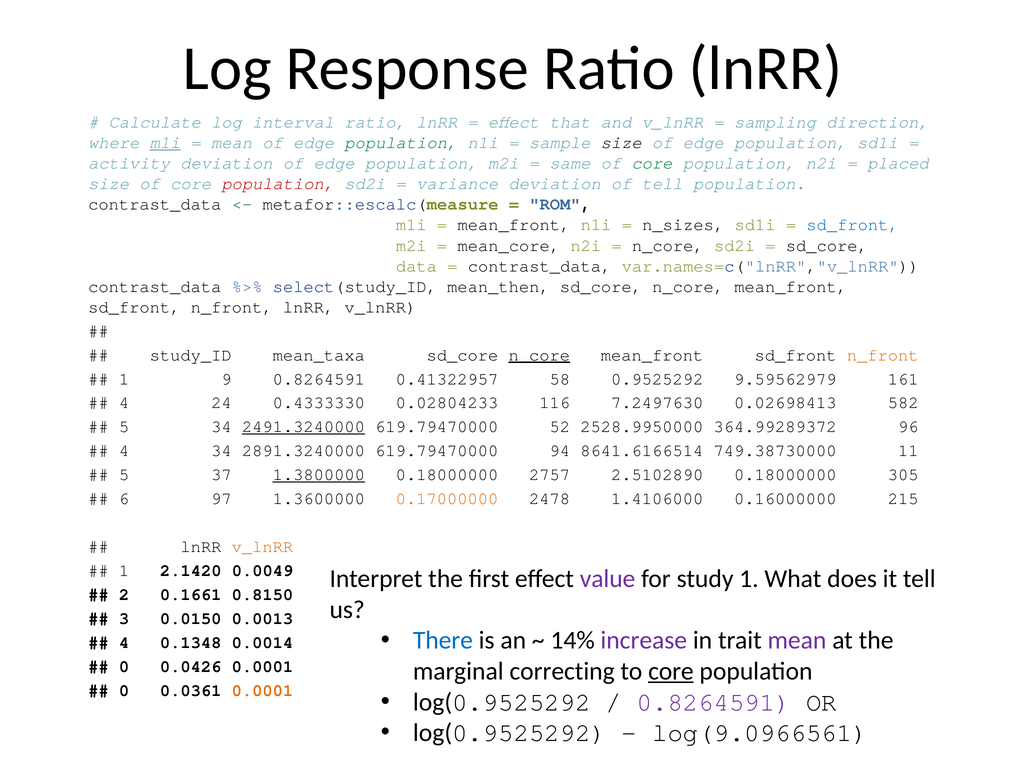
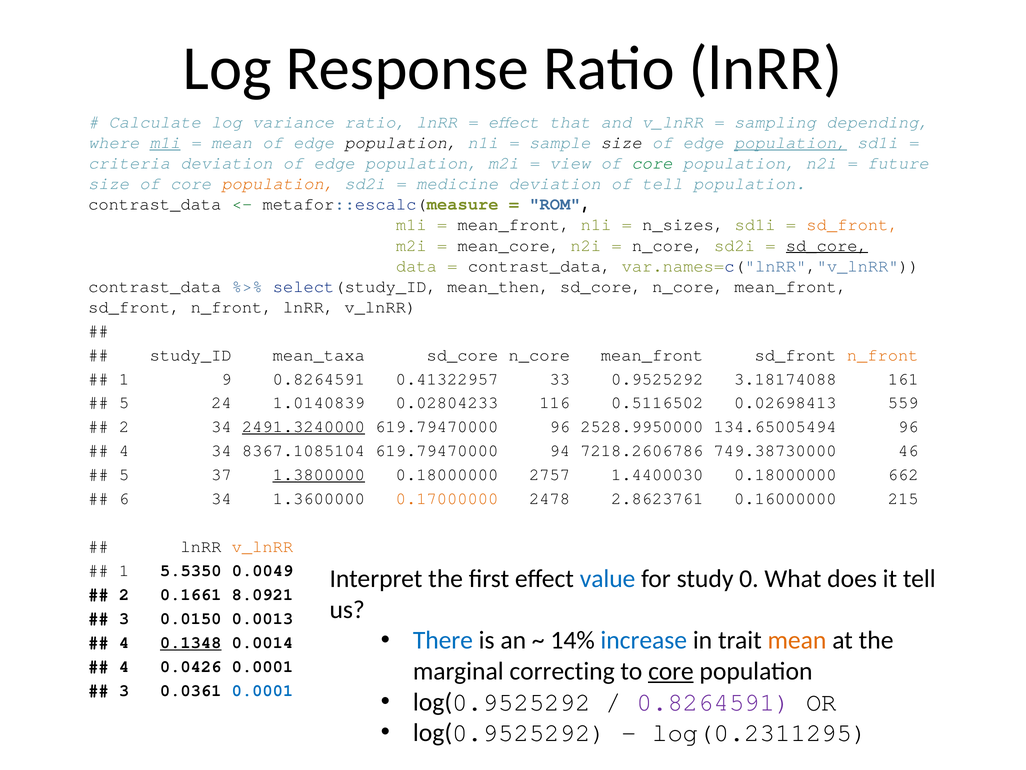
interval: interval -> variance
direction: direction -> depending
population at (401, 143) colour: green -> black
population at (790, 143) underline: none -> present
activity: activity -> criteria
same: same -> view
placed: placed -> future
population at (278, 184) colour: red -> orange
variance: variance -> medicine
sd_front at (853, 225) colour: blue -> orange
sd_core at (827, 245) underline: none -> present
n_core at (539, 355) underline: present -> none
58: 58 -> 33
9.59562979: 9.59562979 -> 3.18174088
4 at (124, 403): 4 -> 5
0.4333330: 0.4333330 -> 1.0140839
7.2497630: 7.2497630 -> 0.5116502
582: 582 -> 559
5 at (124, 427): 5 -> 2
619.79470000 52: 52 -> 96
364.99289372: 364.99289372 -> 134.65005494
2891.3240000: 2891.3240000 -> 8367.1085104
8641.6166514: 8641.6166514 -> 7218.2606786
11: 11 -> 46
2.5102890: 2.5102890 -> 1.4400030
305: 305 -> 662
6 97: 97 -> 34
1.4106000: 1.4106000 -> 2.8623761
2.1420: 2.1420 -> 5.5350
value colour: purple -> blue
study 1: 1 -> 0
0.8150: 0.8150 -> 8.0921
increase colour: purple -> blue
mean at (797, 640) colour: purple -> orange
0.1348 underline: none -> present
0 at (124, 666): 0 -> 4
0 at (124, 690): 0 -> 3
0.0001 at (262, 690) colour: orange -> blue
log(9.0966561: log(9.0966561 -> log(0.2311295
